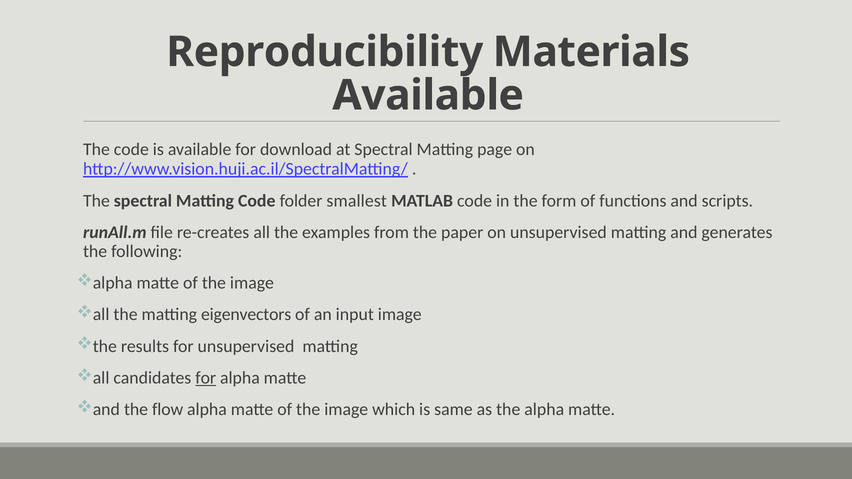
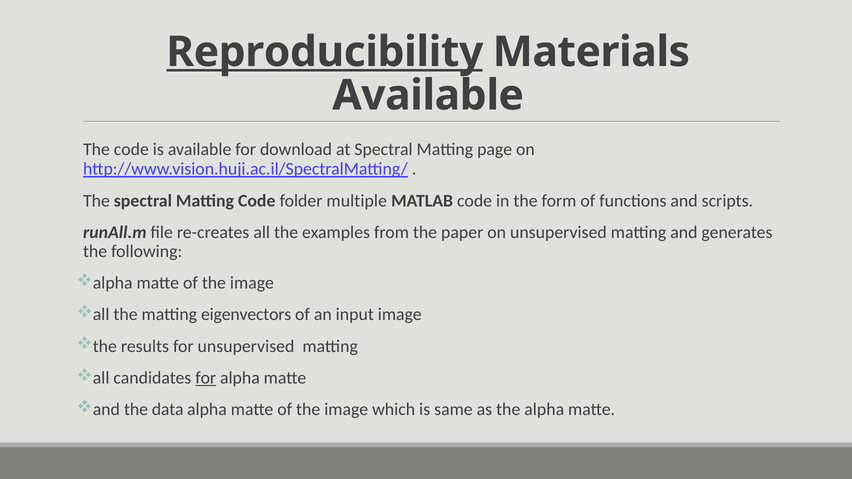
Reproducibility underline: none -> present
smallest: smallest -> multiple
flow: flow -> data
